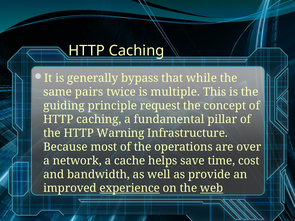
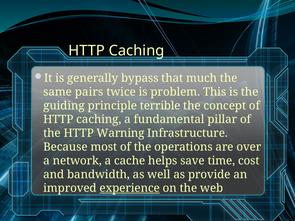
while: while -> much
multiple: multiple -> problem
request: request -> terrible
web underline: present -> none
